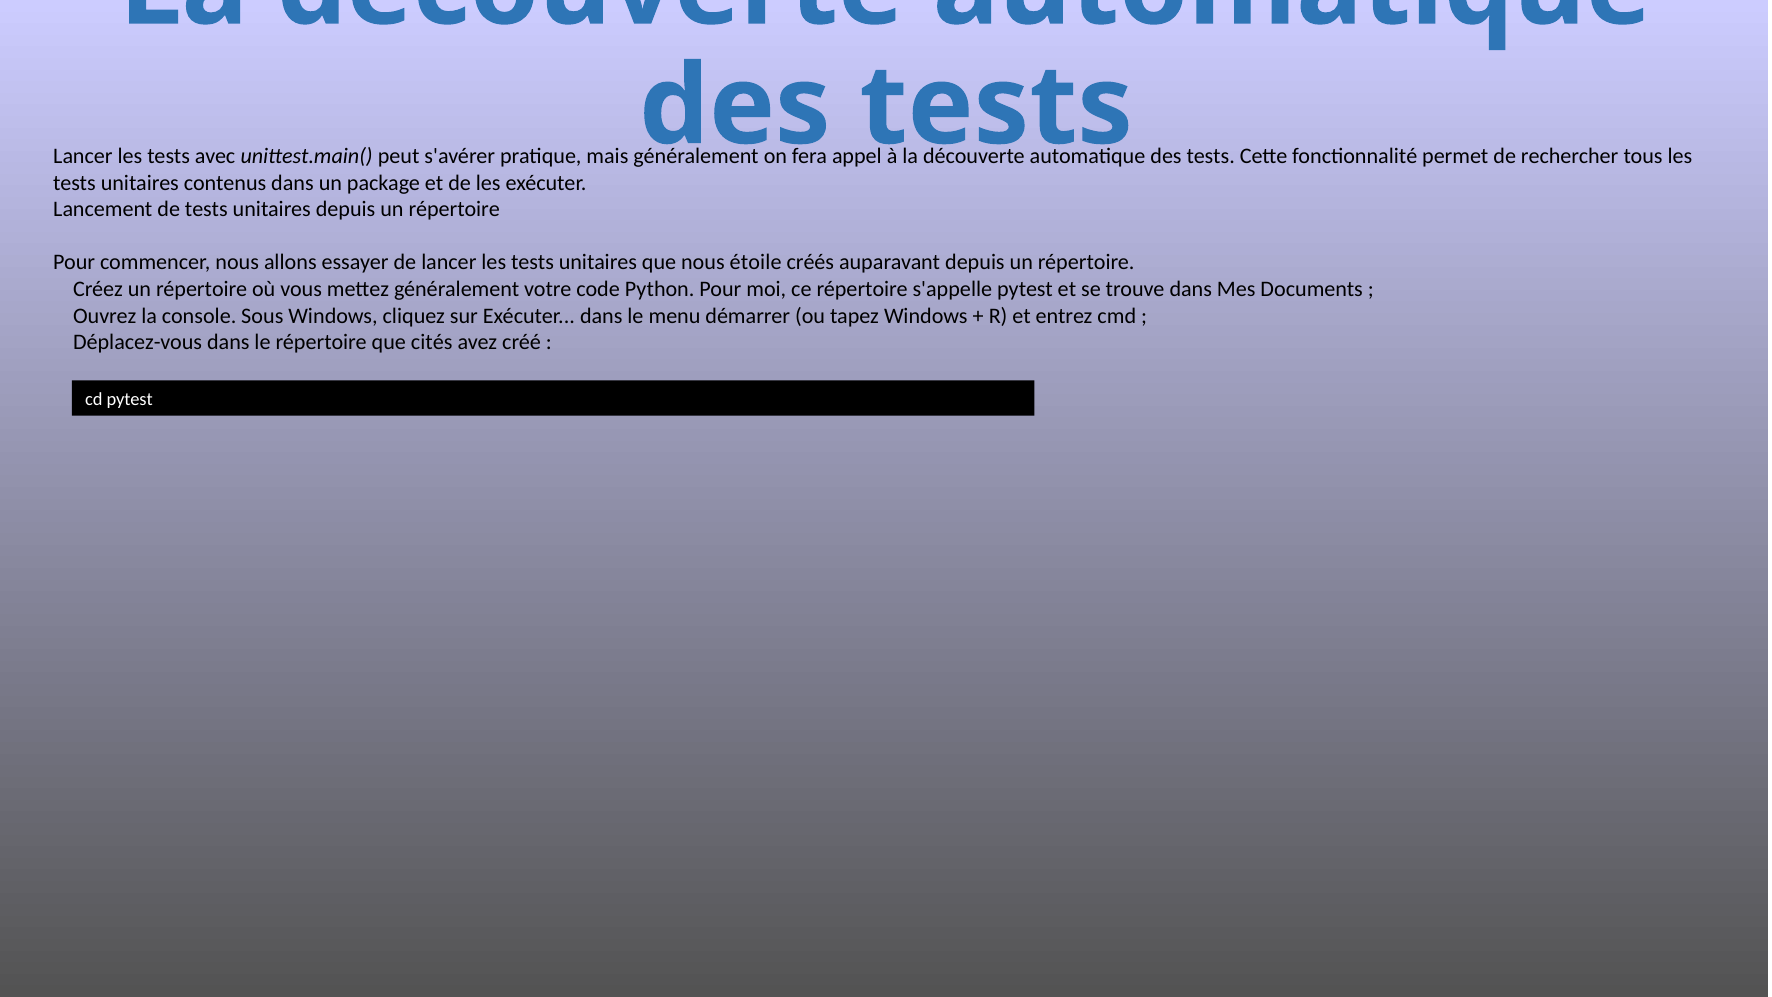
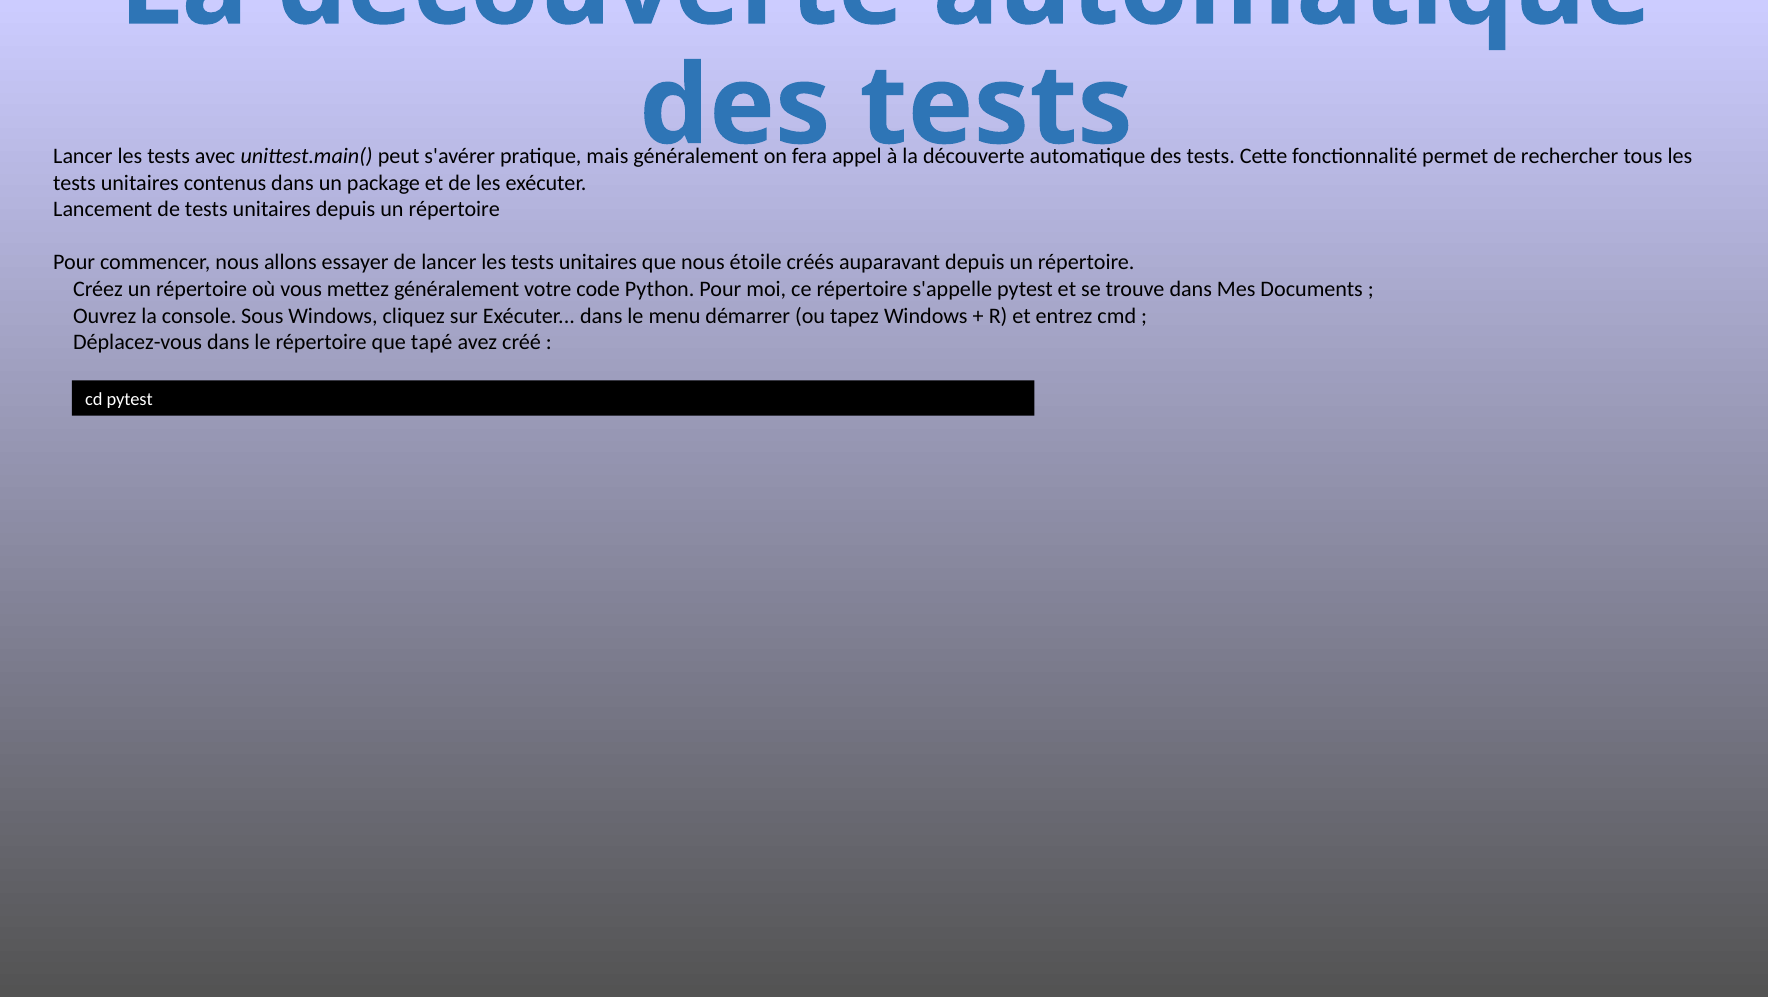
cités: cités -> tapé
